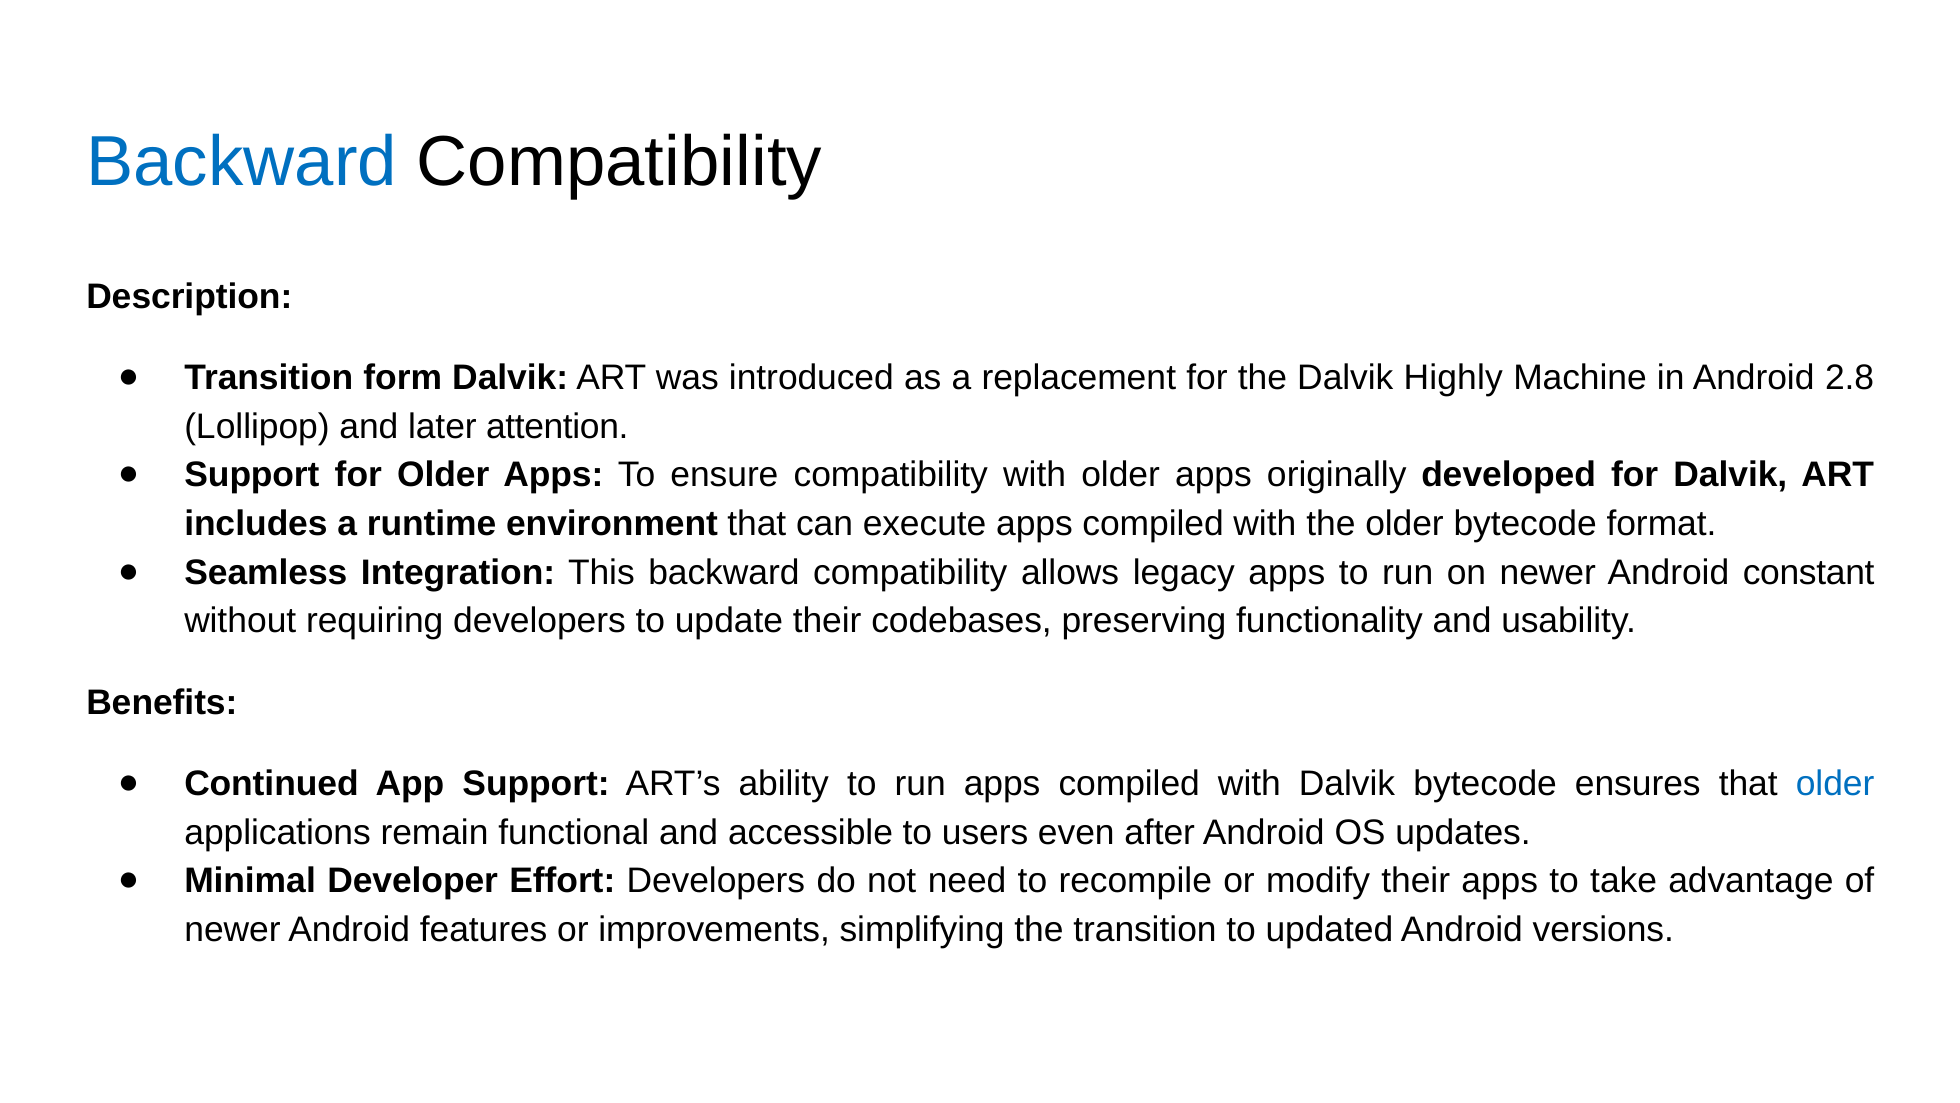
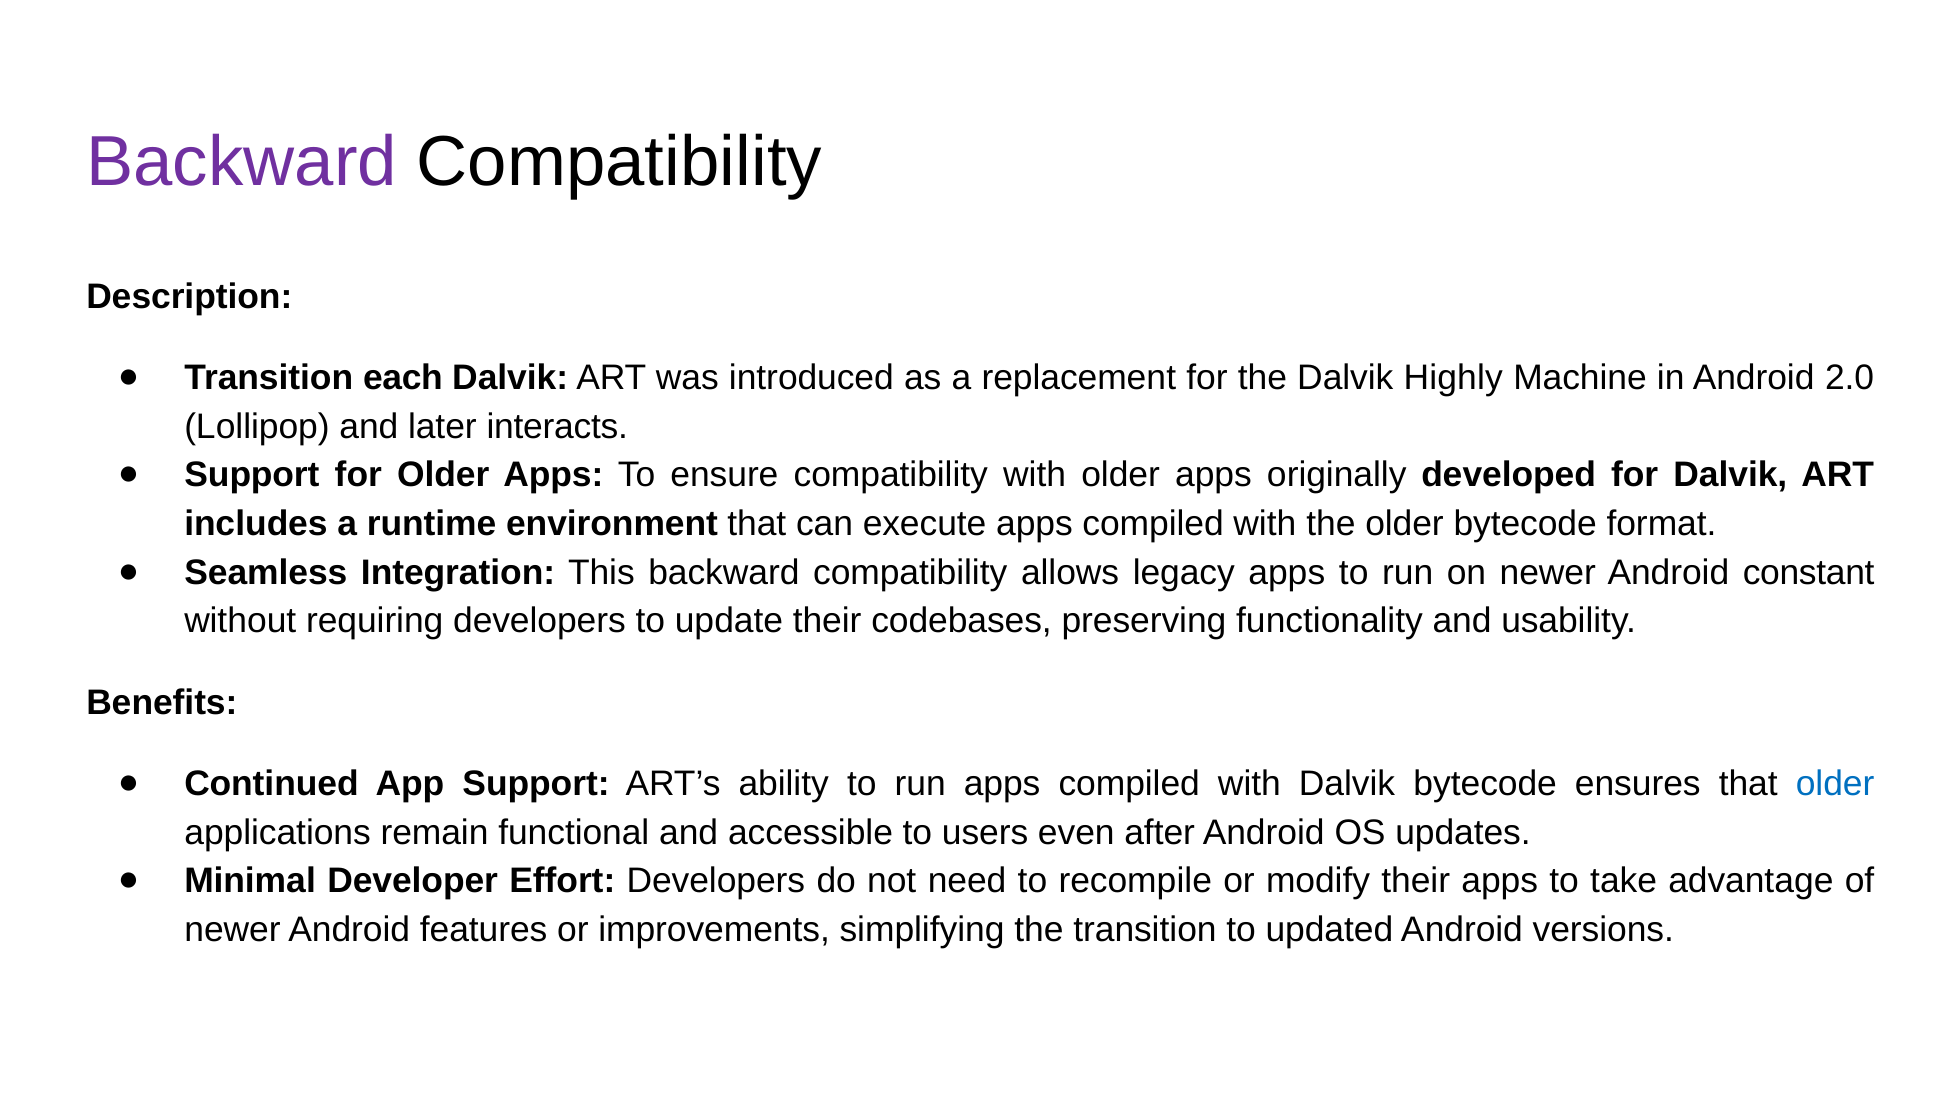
Backward at (242, 162) colour: blue -> purple
form: form -> each
2.8: 2.8 -> 2.0
attention: attention -> interacts
